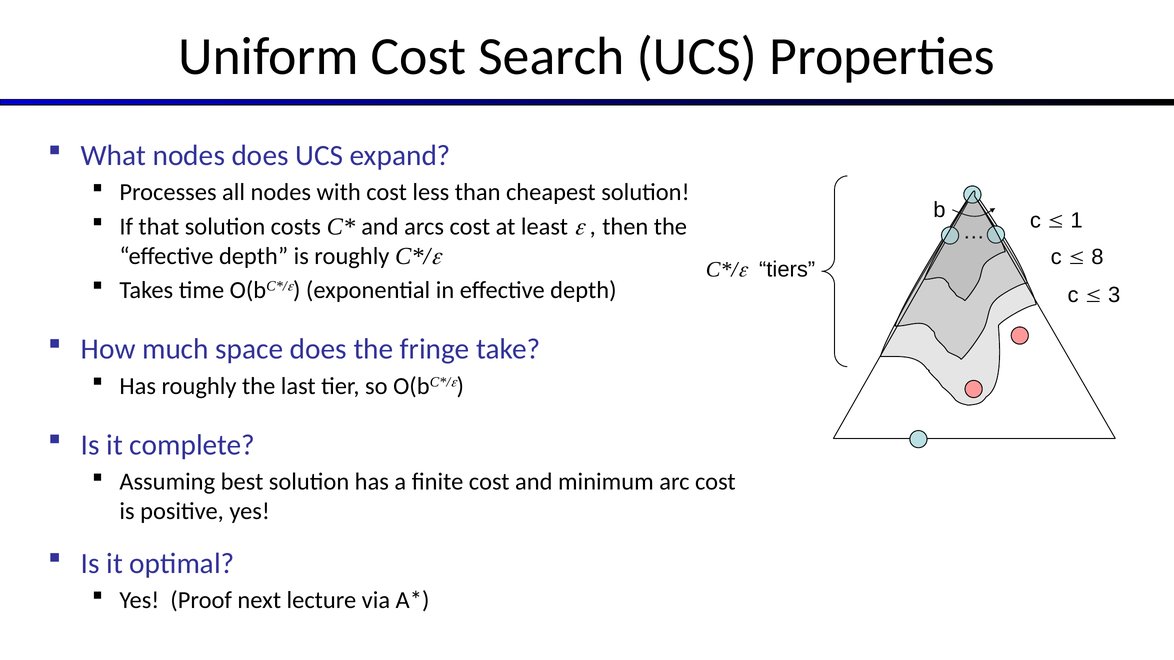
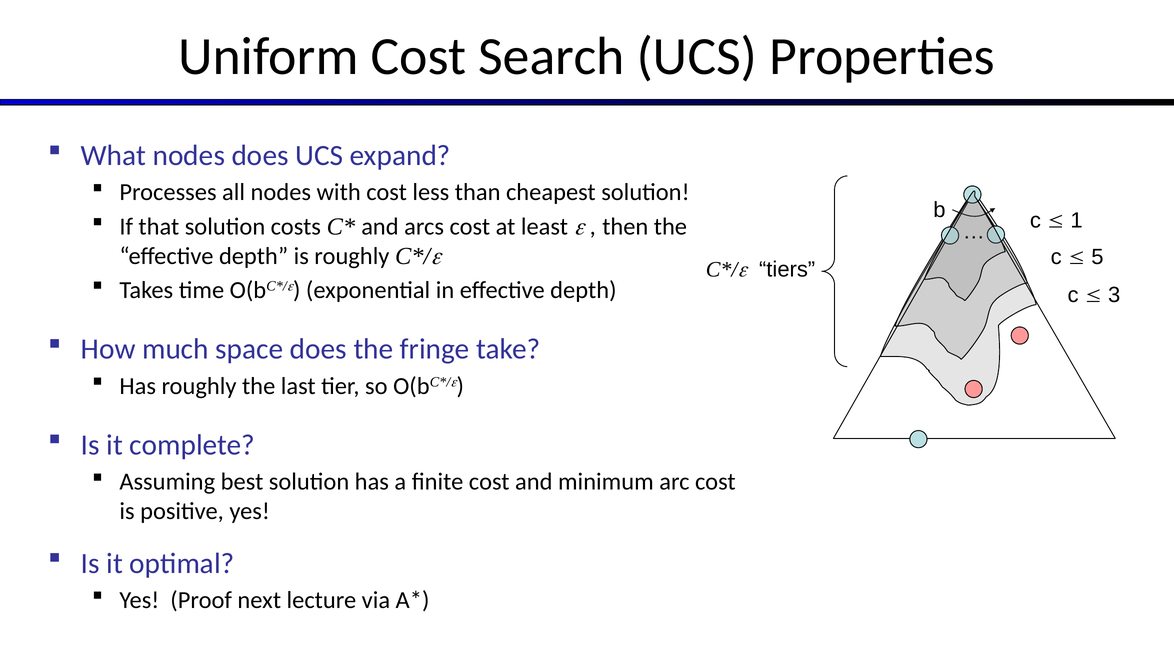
8: 8 -> 5
